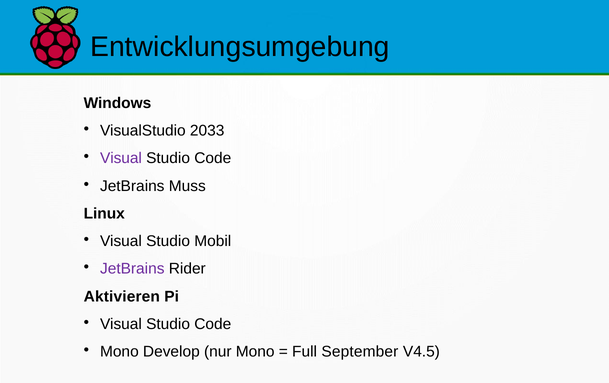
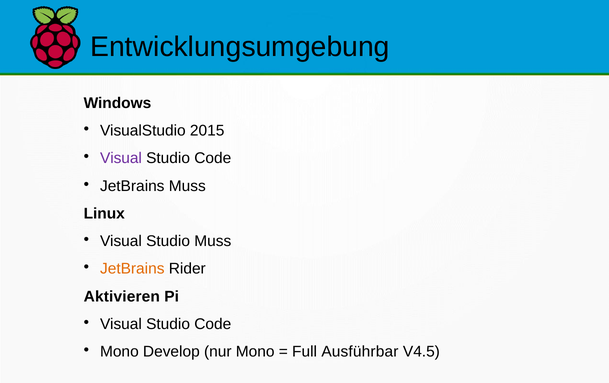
2033: 2033 -> 2015
Studio Mobil: Mobil -> Muss
JetBrains at (132, 269) colour: purple -> orange
September: September -> Ausführbar
